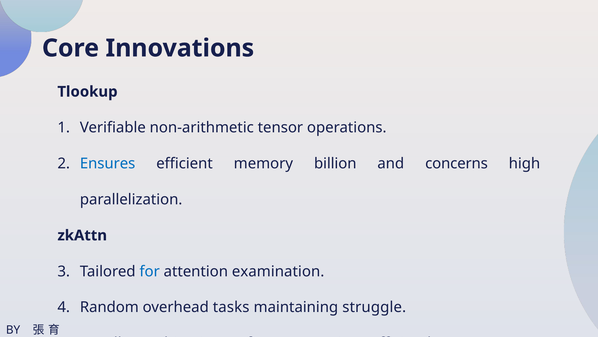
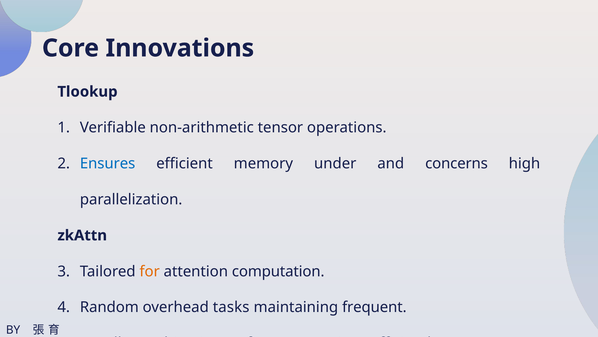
billion: billion -> under
for colour: blue -> orange
examination: examination -> computation
struggle: struggle -> frequent
